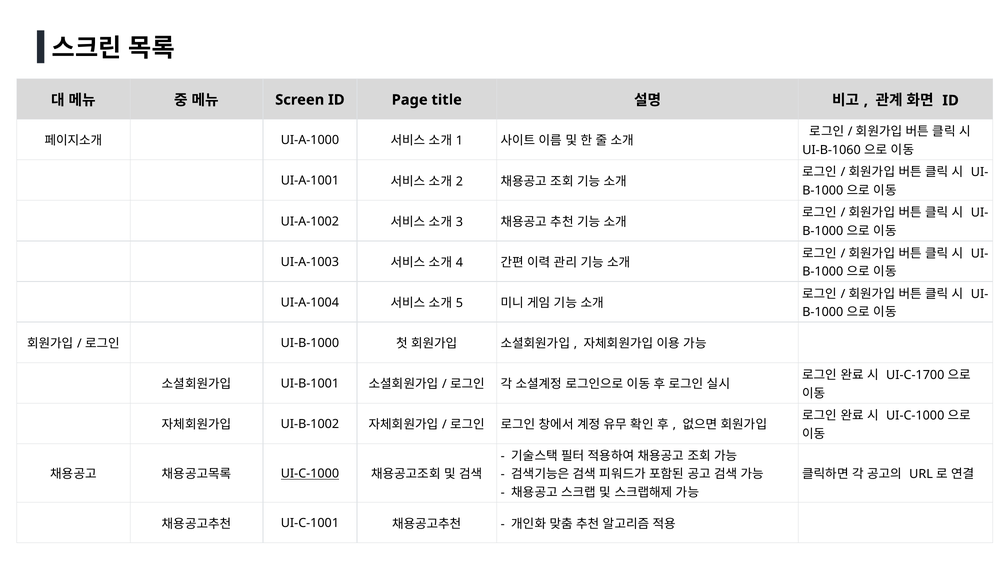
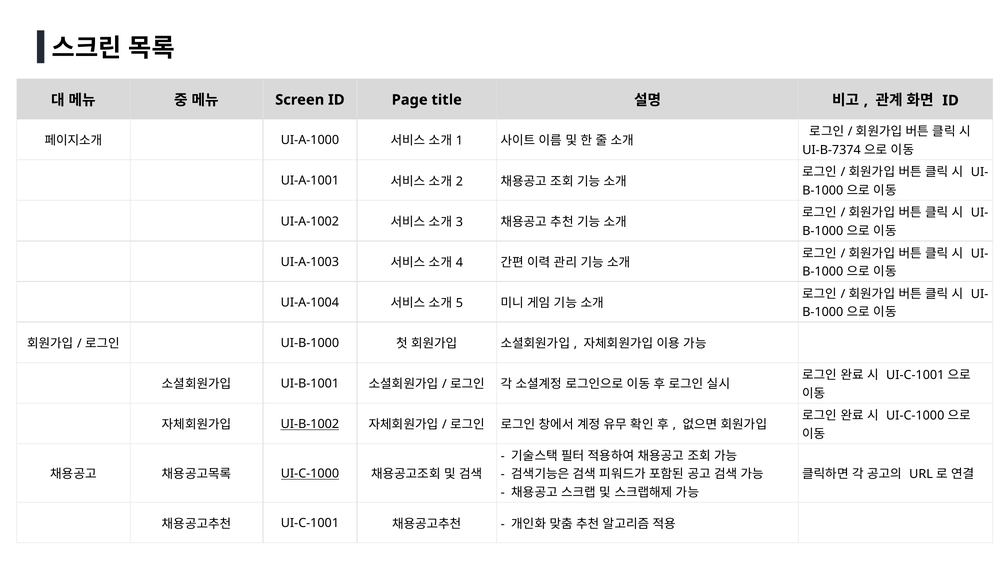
UI-B-1060: UI-B-1060 -> UI-B-7374
UI-C-1700 at (915, 375): UI-C-1700 -> UI-C-1001
UI-B-1002 underline: none -> present
